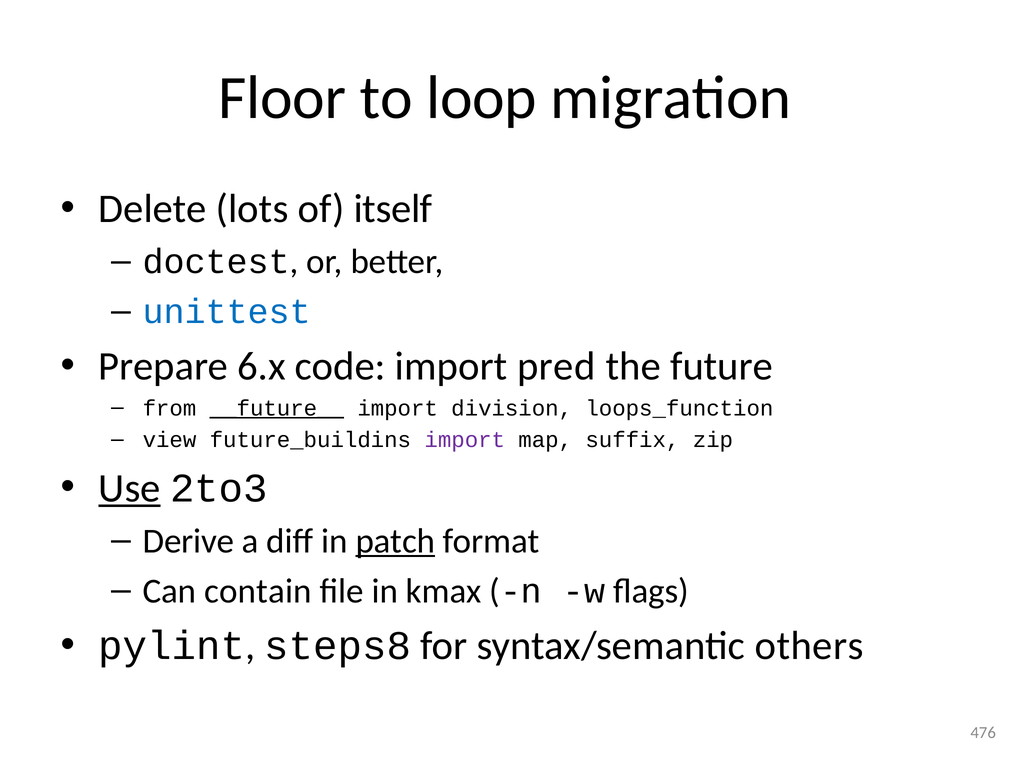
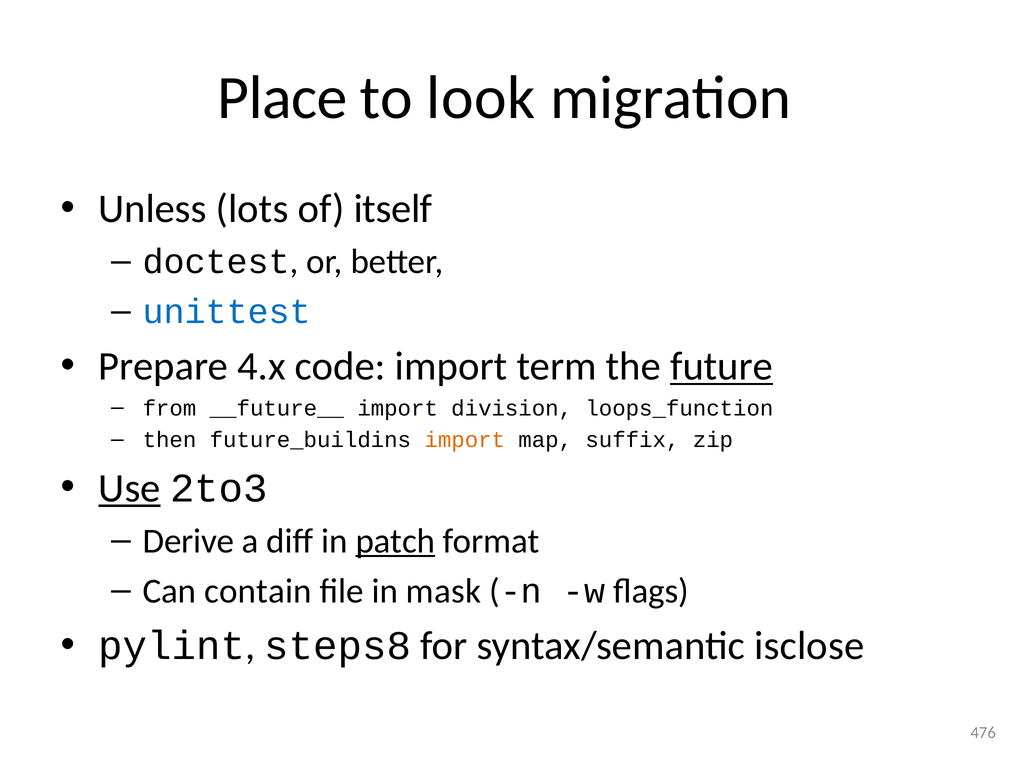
Floor: Floor -> Place
loop: loop -> look
Delete: Delete -> Unless
6.x: 6.x -> 4.x
pred: pred -> term
future underline: none -> present
__future__ underline: present -> none
view: view -> then
import at (465, 440) colour: purple -> orange
kmax: kmax -> mask
others: others -> isclose
